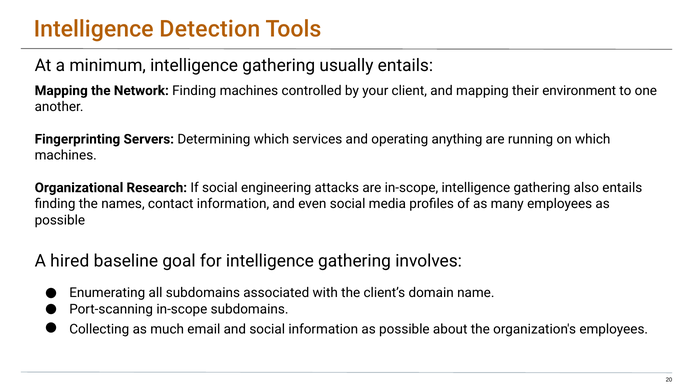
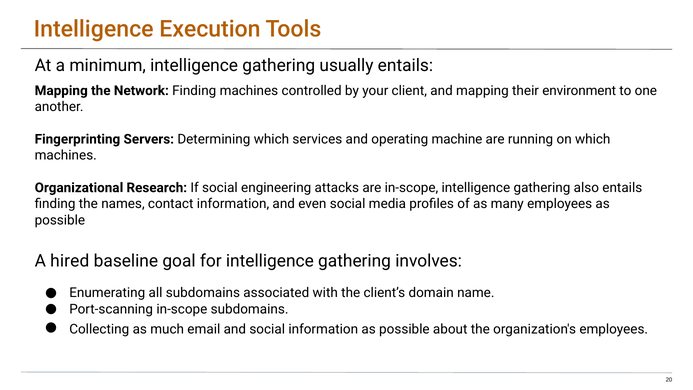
Detection: Detection -> Execution
anything: anything -> machine
